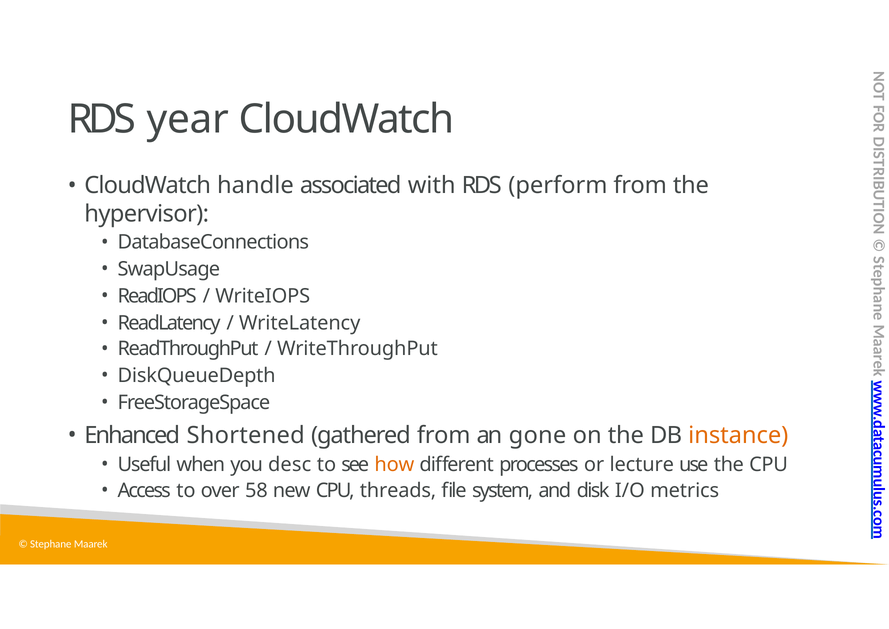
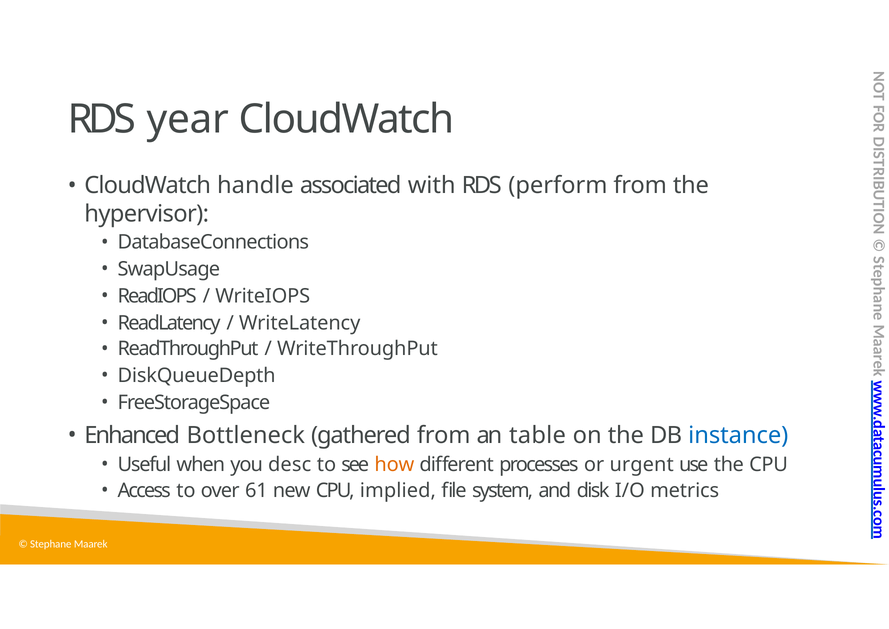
Shortened: Shortened -> Bottleneck
gone: gone -> table
instance colour: orange -> blue
lecture: lecture -> urgent
58: 58 -> 61
threads: threads -> implied
